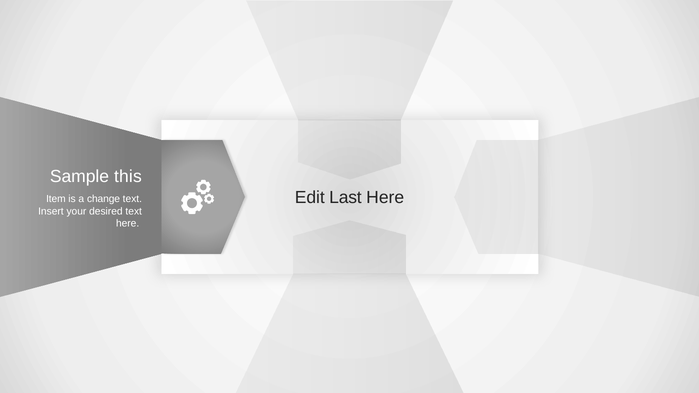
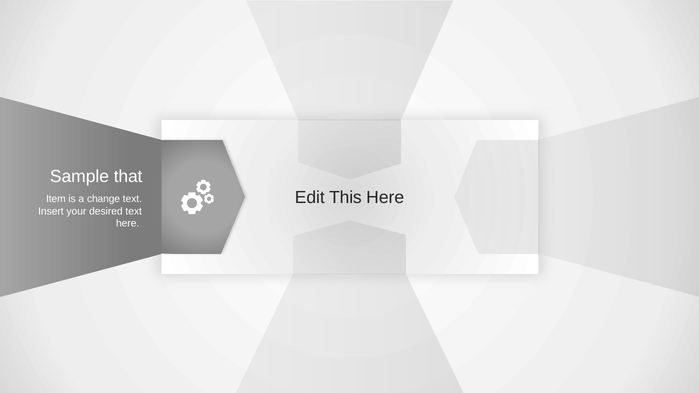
this: this -> that
Last: Last -> This
